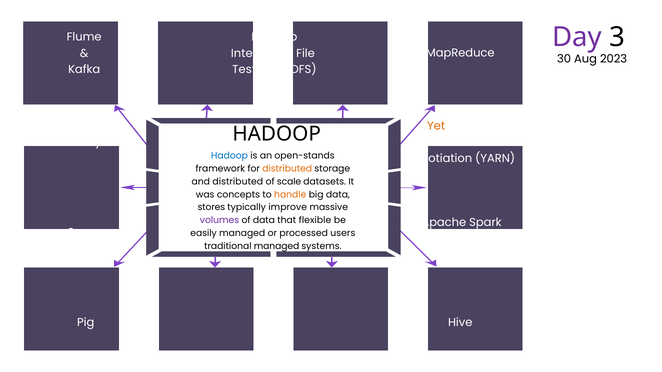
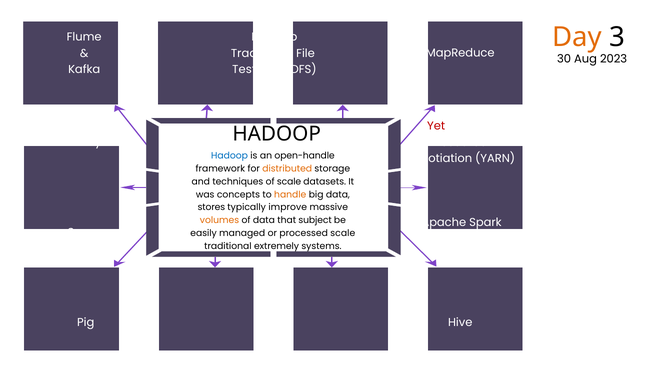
Day colour: purple -> orange
Interactive at (262, 53): Interactive -> Traditional
Yet colour: orange -> red
open-stands: open-stands -> open-handle
and distributed: distributed -> techniques
volumes colour: purple -> orange
flexible: flexible -> subject
processed users: users -> scale
traditional managed: managed -> extremely
